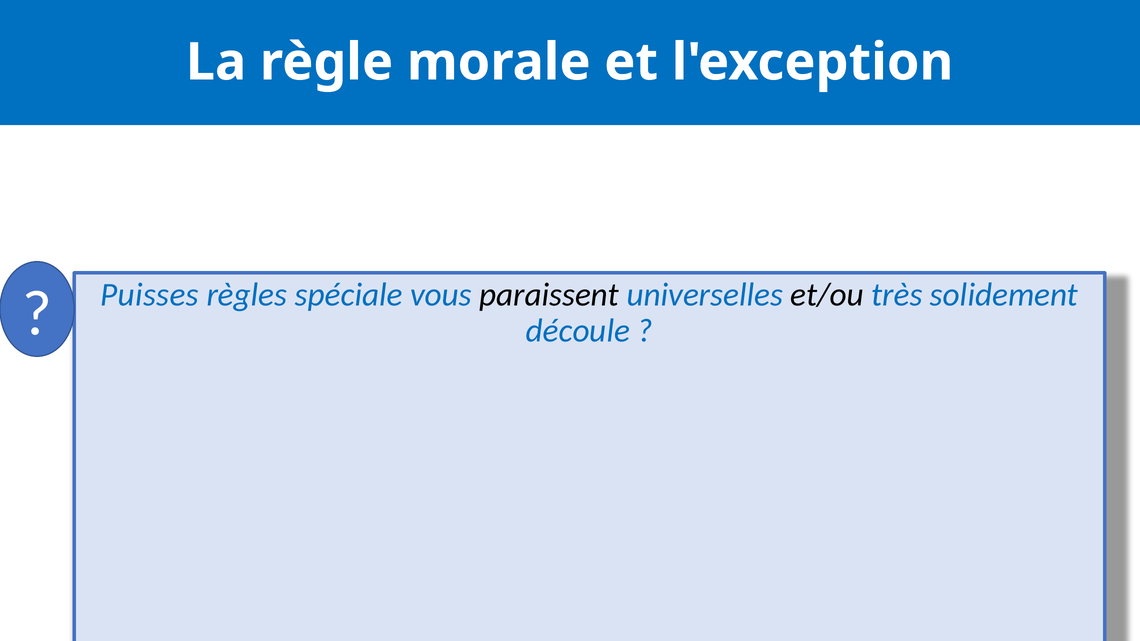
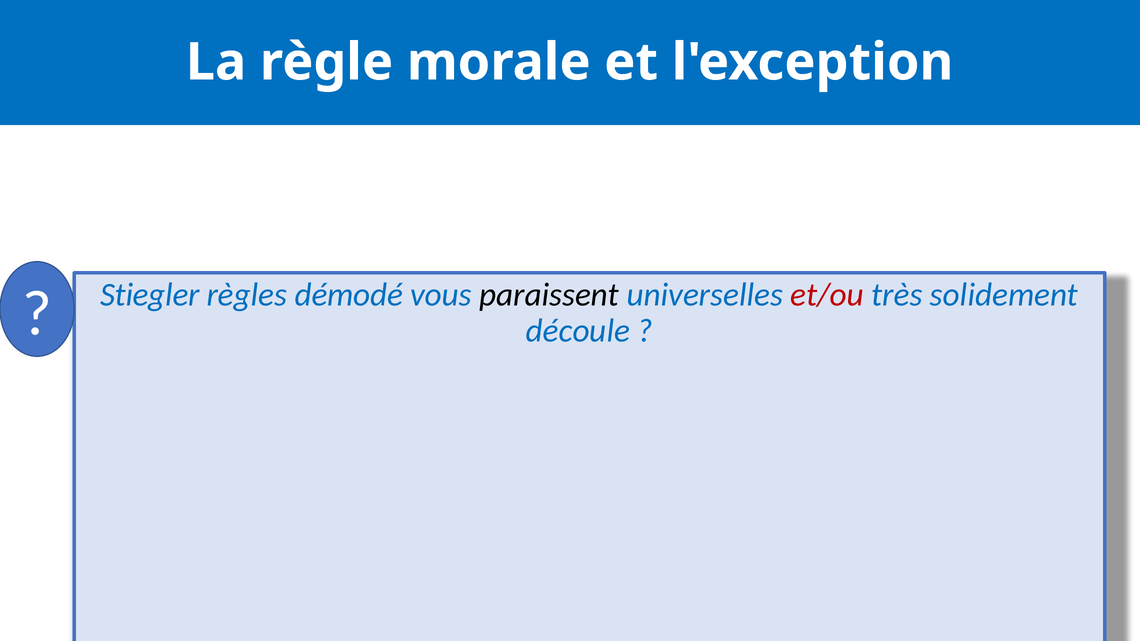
Puisses: Puisses -> Stiegler
spéciale: spéciale -> démodé
et/ou colour: black -> red
